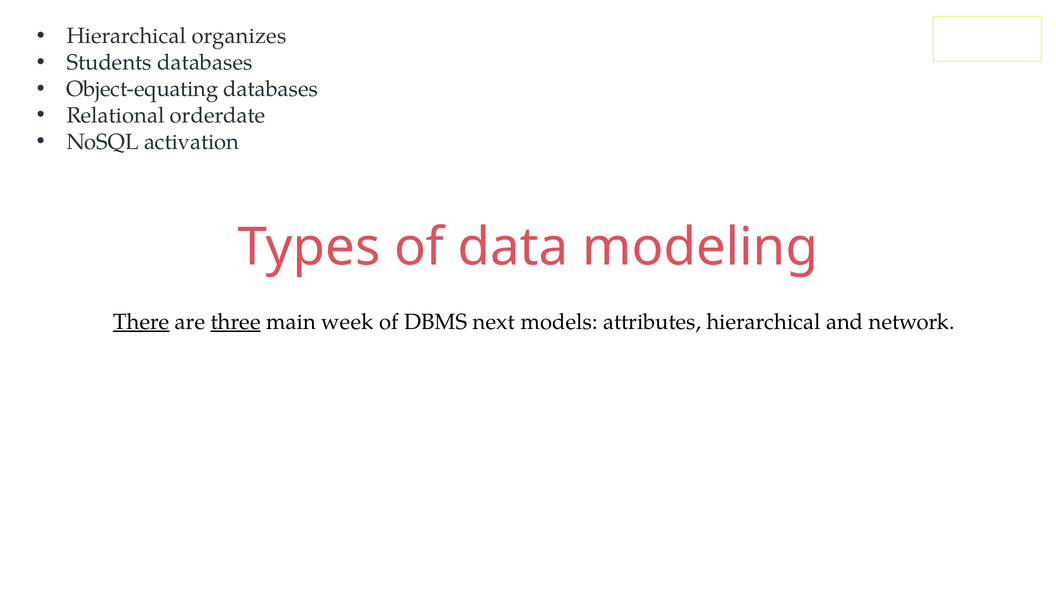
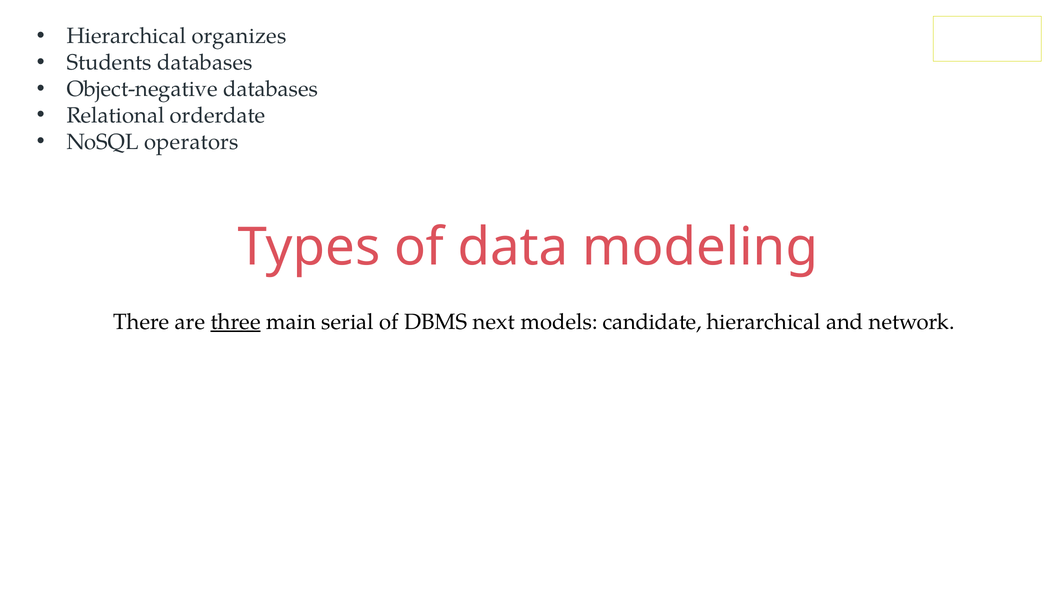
Object-equating: Object-equating -> Object-negative
activation: activation -> operators
There underline: present -> none
week: week -> serial
attributes: attributes -> candidate
